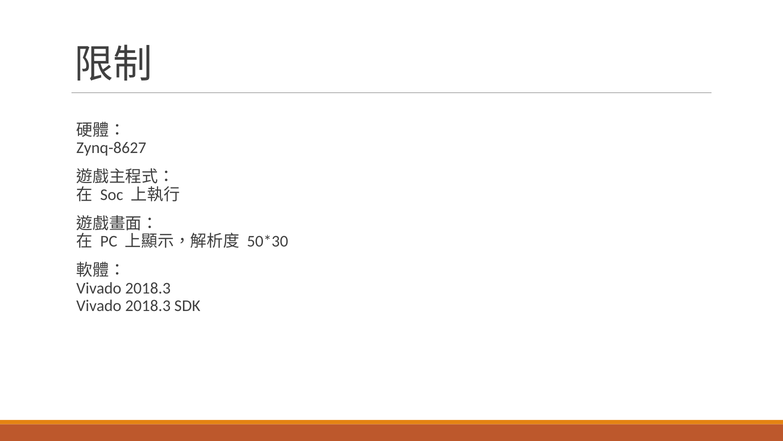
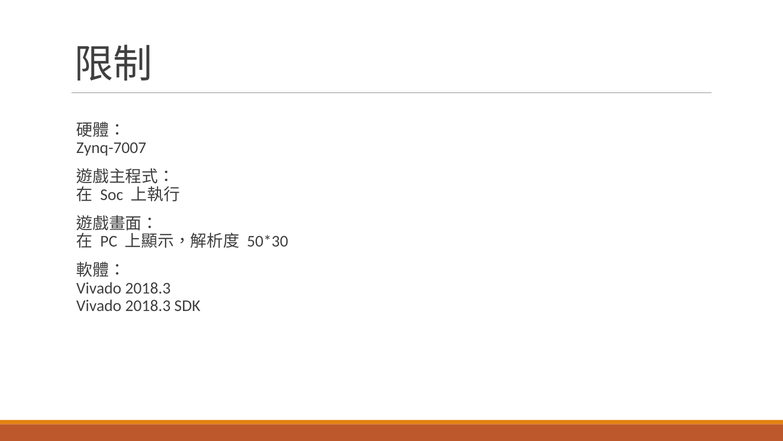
Zynq-8627: Zynq-8627 -> Zynq-7007
